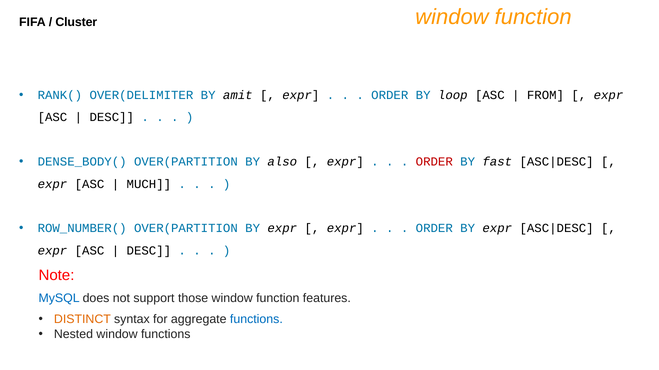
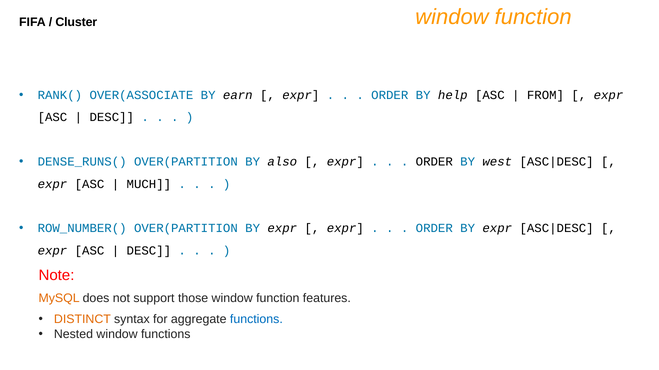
OVER(DELIMITER: OVER(DELIMITER -> OVER(ASSOCIATE
amit: amit -> earn
loop: loop -> help
DENSE_BODY(: DENSE_BODY( -> DENSE_RUNS(
ORDER at (434, 162) colour: red -> black
fast: fast -> west
MySQL colour: blue -> orange
